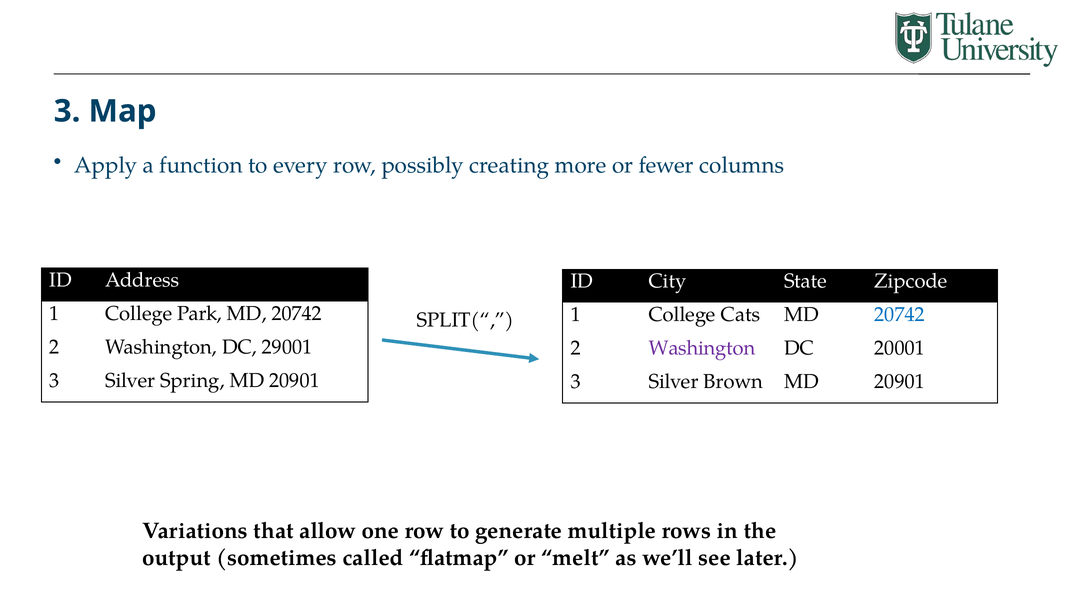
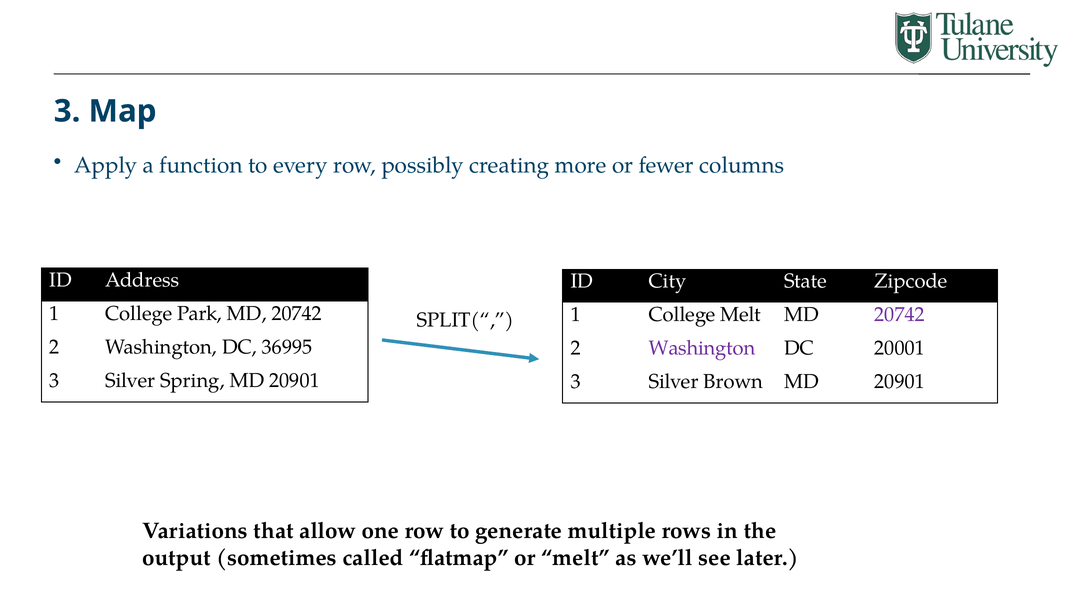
College Cats: Cats -> Melt
20742 at (900, 315) colour: blue -> purple
29001: 29001 -> 36995
